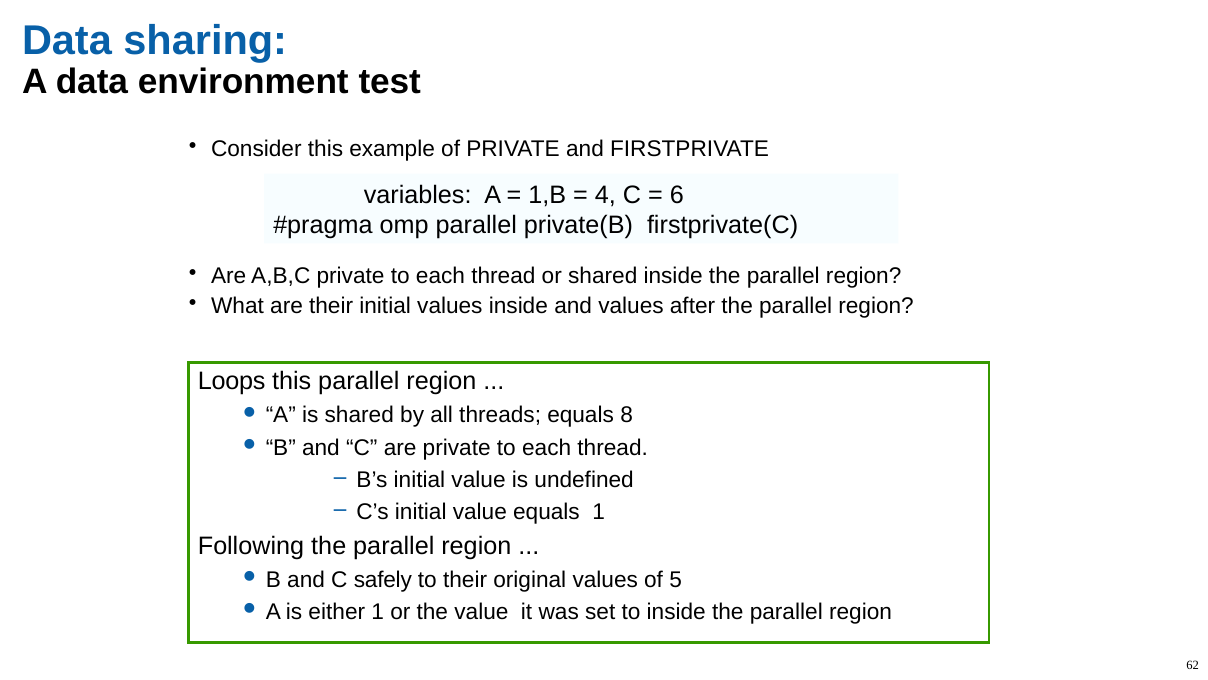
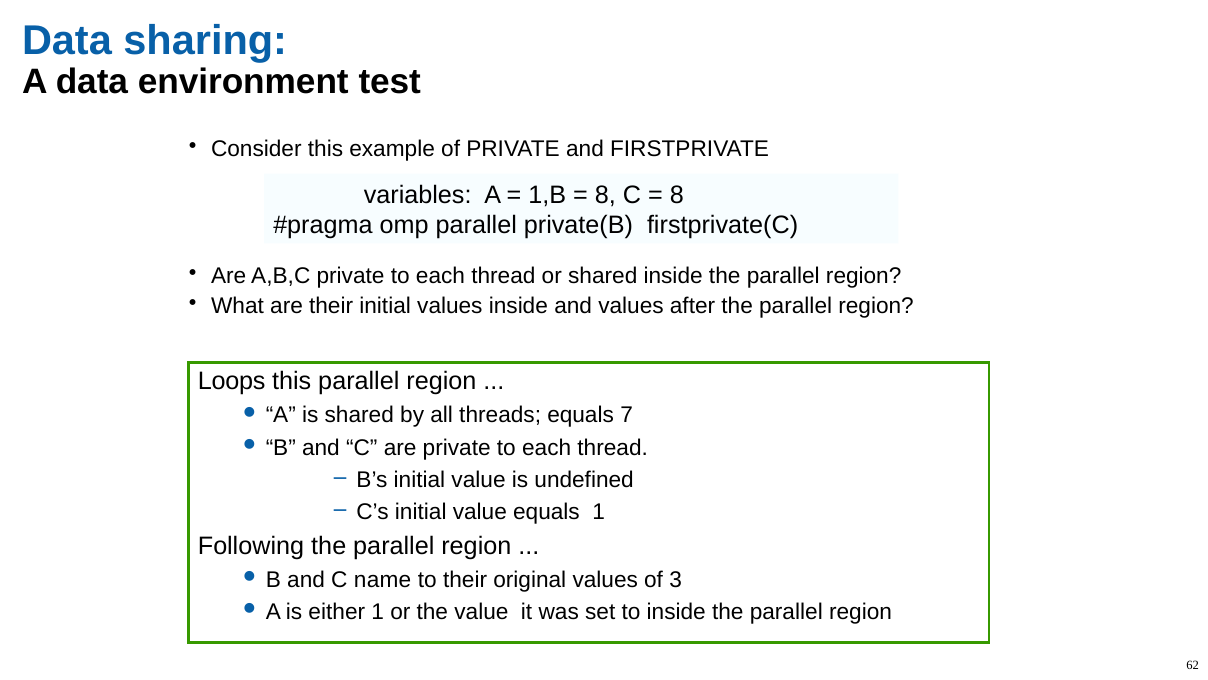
4 at (605, 195): 4 -> 8
6 at (677, 195): 6 -> 8
8: 8 -> 7
safely: safely -> name
5: 5 -> 3
